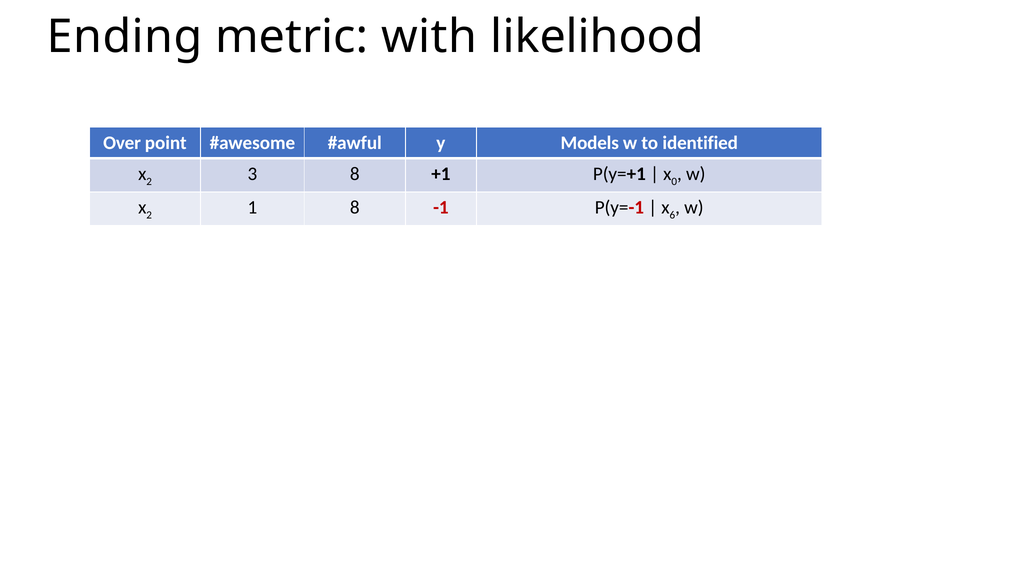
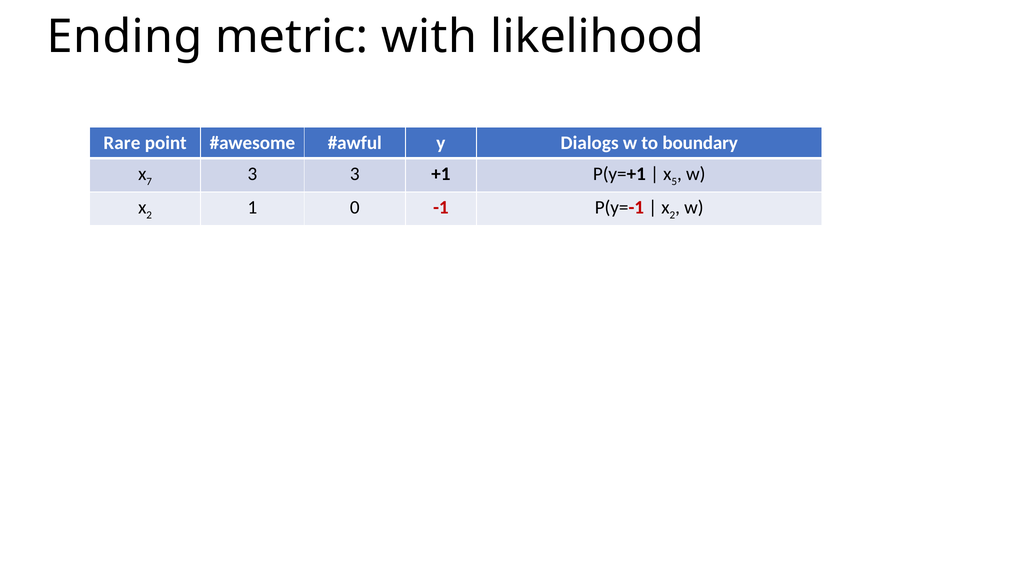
Over: Over -> Rare
Models: Models -> Dialogs
identified: identified -> boundary
2 at (149, 181): 2 -> 7
3 8: 8 -> 3
0: 0 -> 5
1 8: 8 -> 0
6 at (672, 215): 6 -> 2
